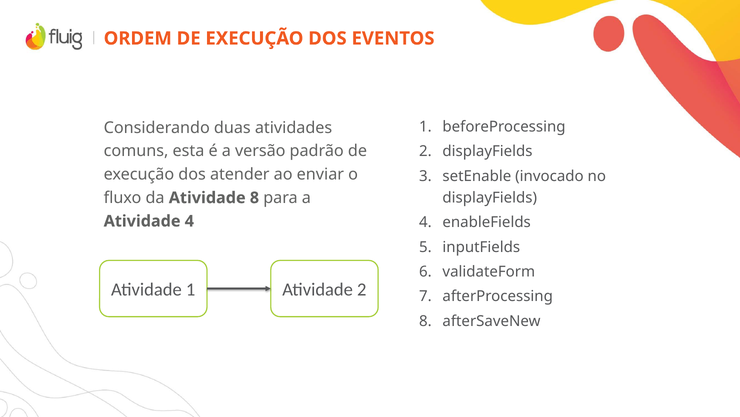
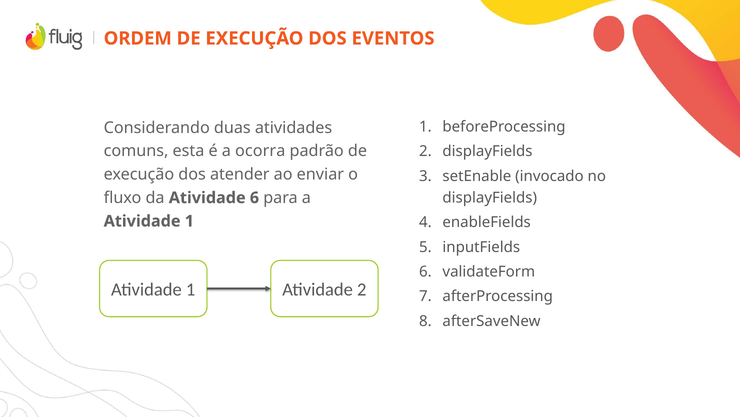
versão: versão -> ocorra
Atividade 8: 8 -> 6
4 at (189, 221): 4 -> 1
